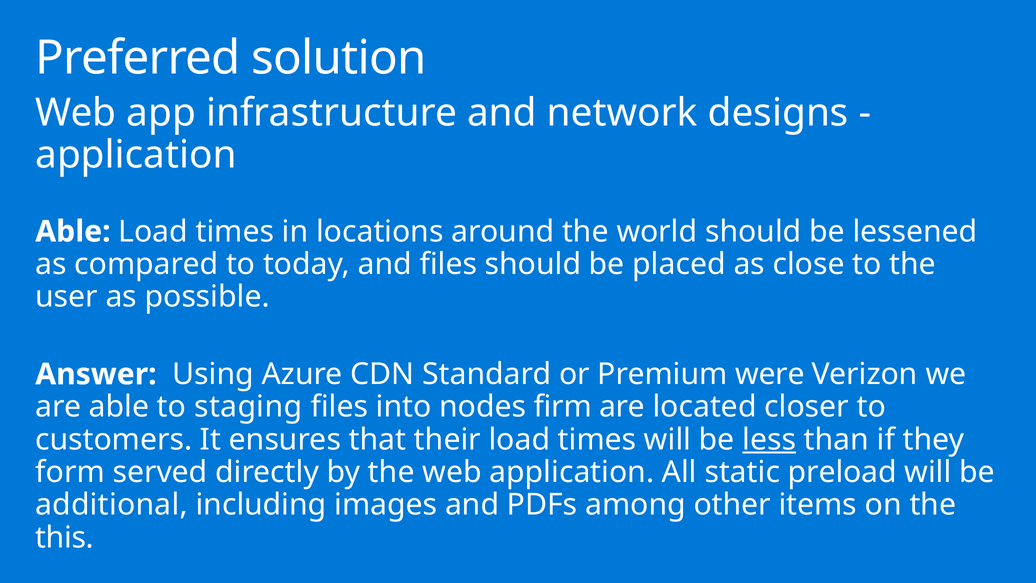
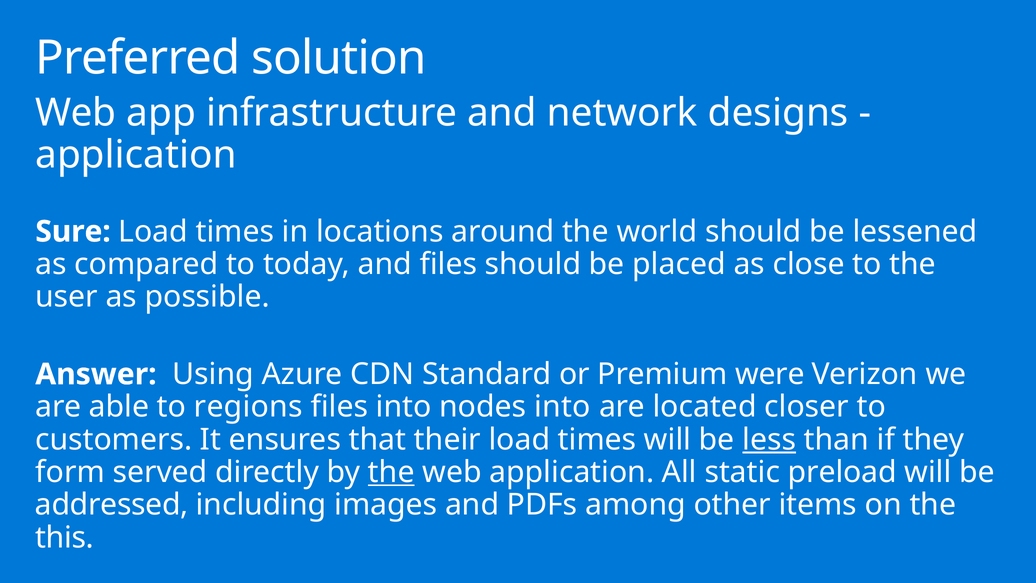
Able at (73, 232): Able -> Sure
staging: staging -> regions
nodes firm: firm -> into
the at (391, 472) underline: none -> present
additional: additional -> addressed
